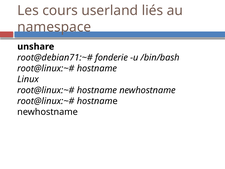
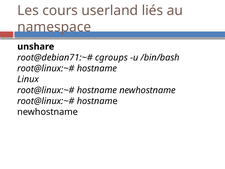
fonderie: fonderie -> cgroups
